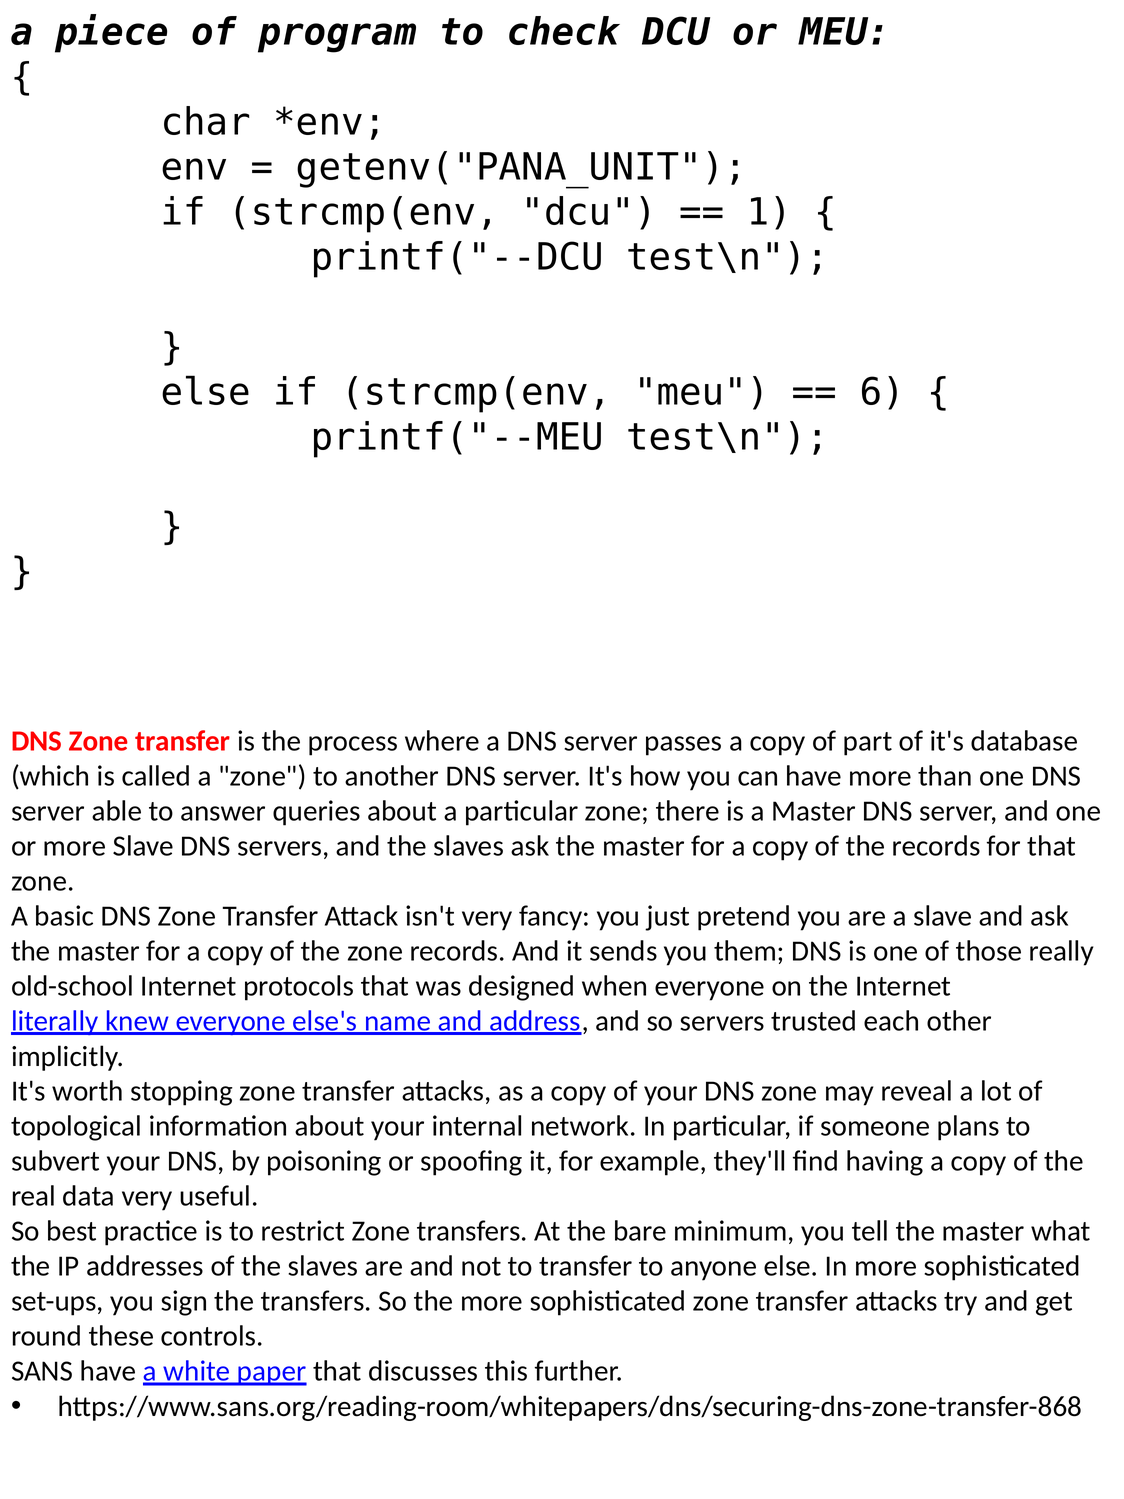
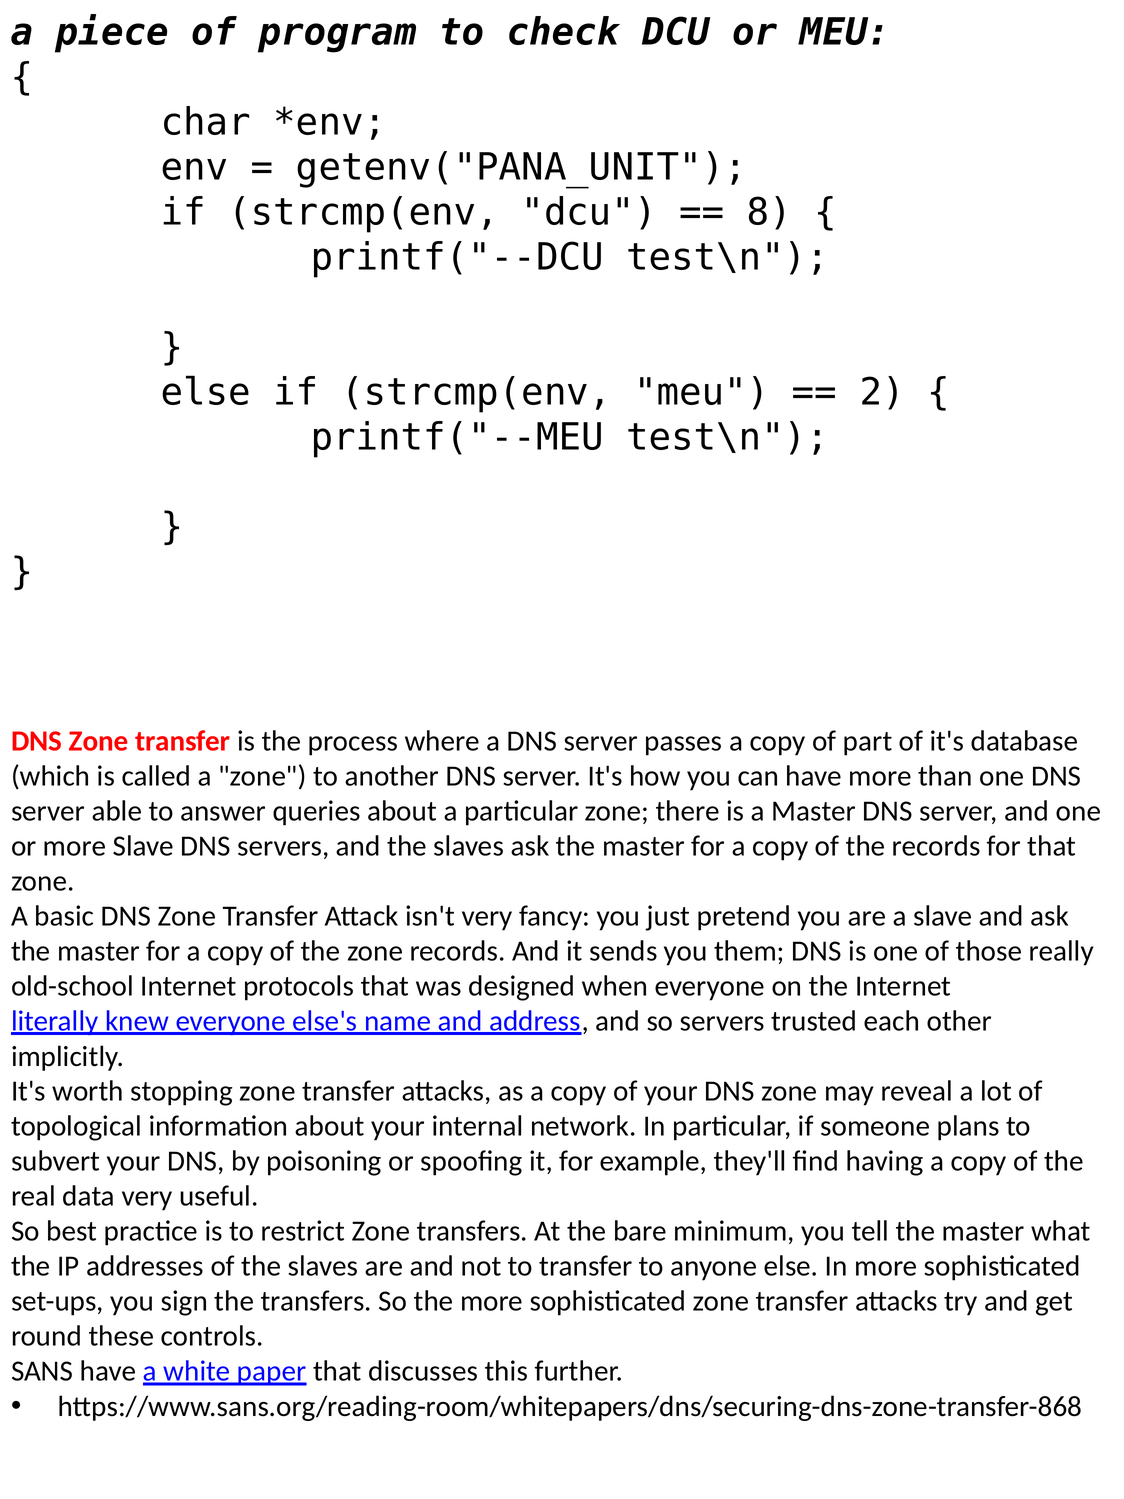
1: 1 -> 8
6: 6 -> 2
